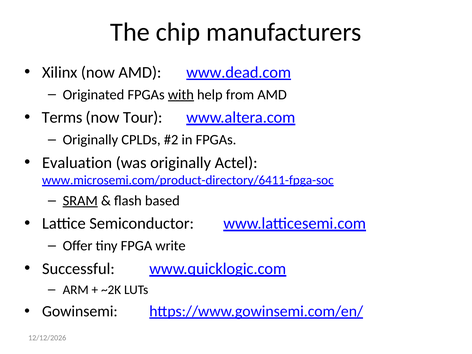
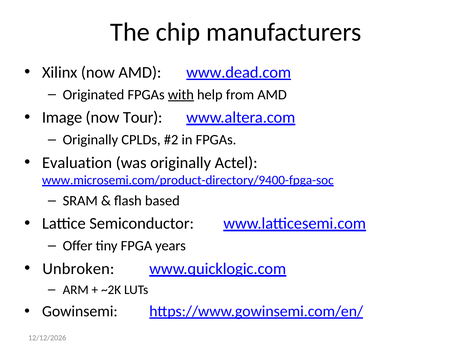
Terms: Terms -> Image
www.microsemi.com/product-directory/6411-fpga-soc: www.microsemi.com/product-directory/6411-fpga-soc -> www.microsemi.com/product-directory/9400-fpga-soc
SRAM underline: present -> none
write: write -> years
Successful: Successful -> Unbroken
